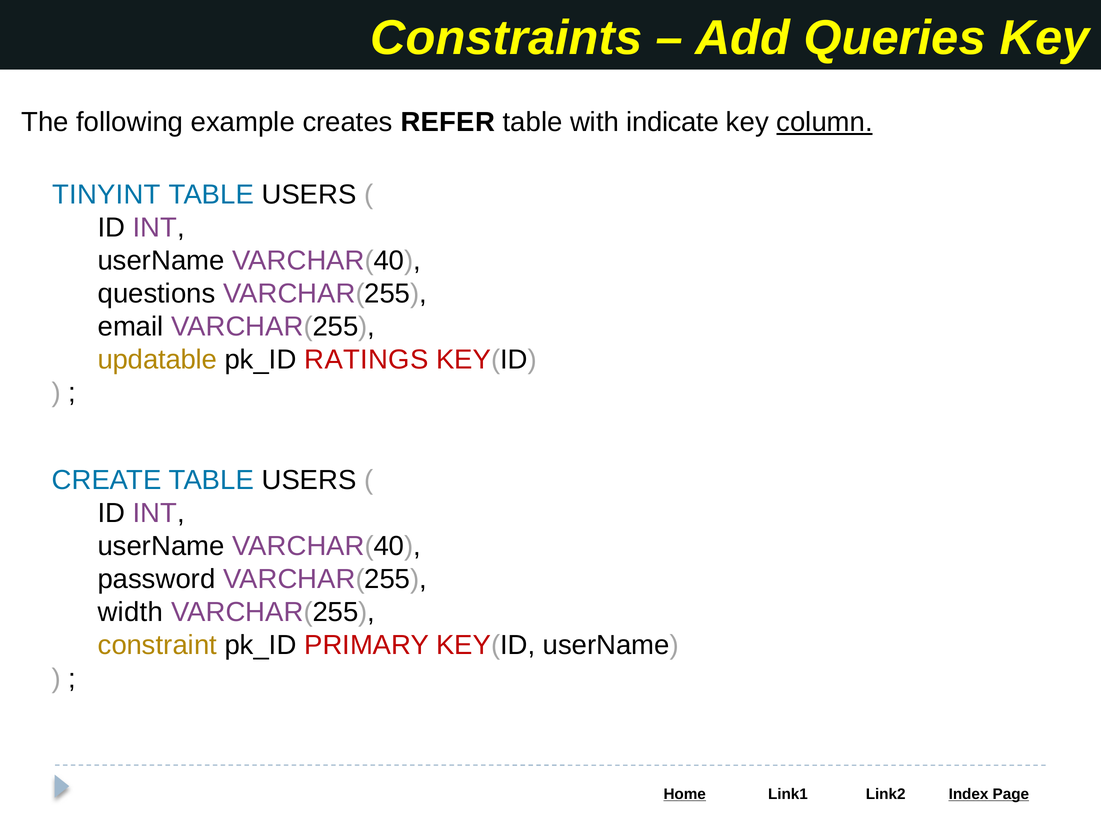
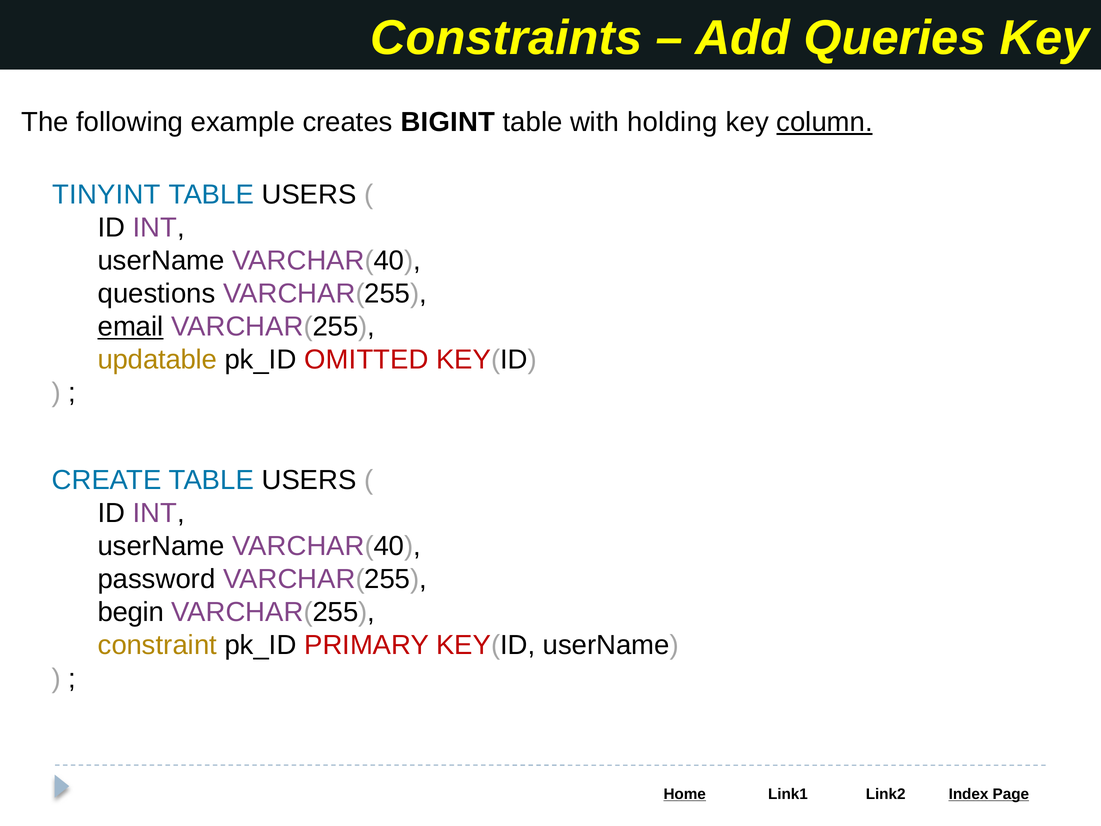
REFER: REFER -> BIGINT
indicate: indicate -> holding
email underline: none -> present
RATINGS: RATINGS -> OMITTED
width: width -> begin
